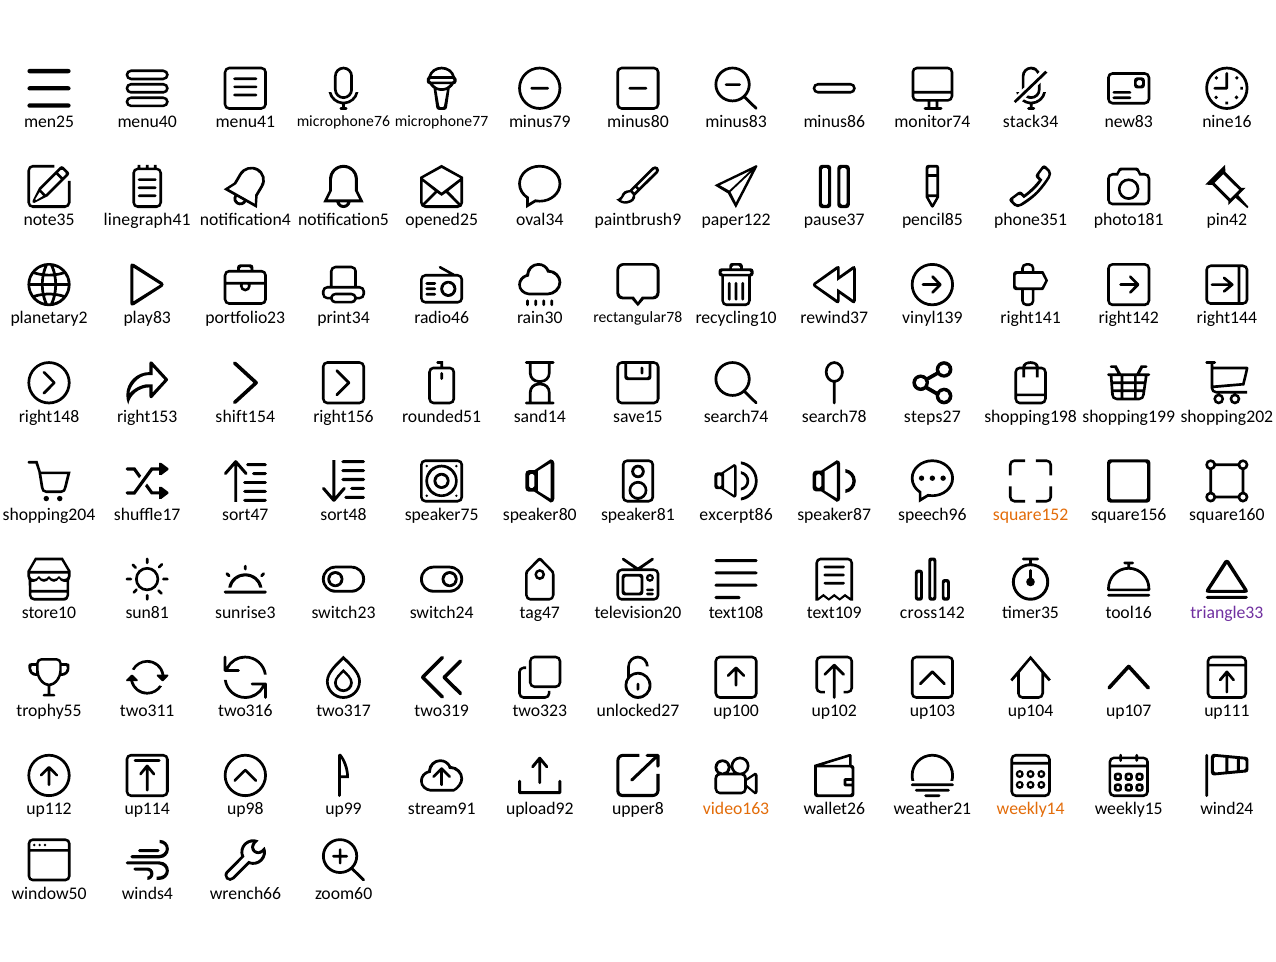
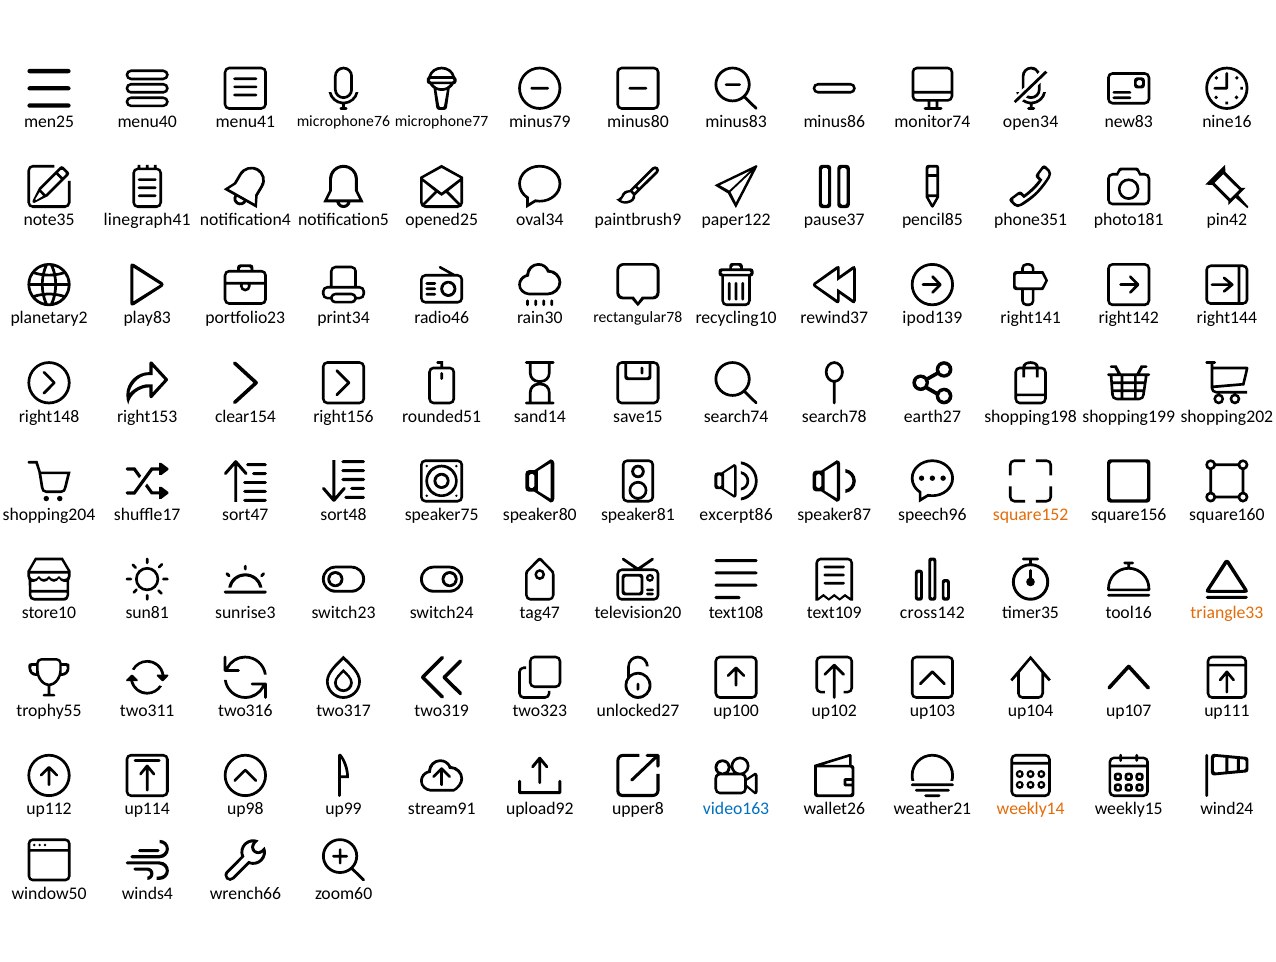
stack34: stack34 -> open34
vinyl139: vinyl139 -> ipod139
shift154: shift154 -> clear154
steps27: steps27 -> earth27
triangle33 colour: purple -> orange
video163 colour: orange -> blue
